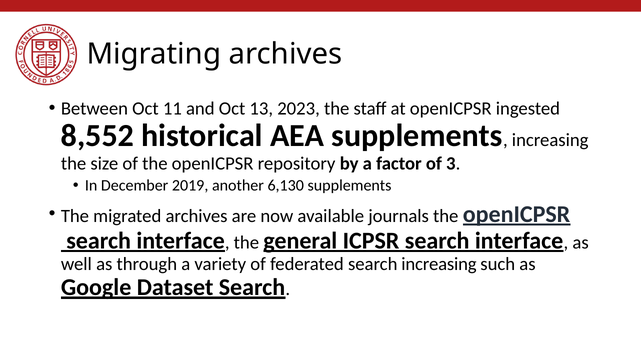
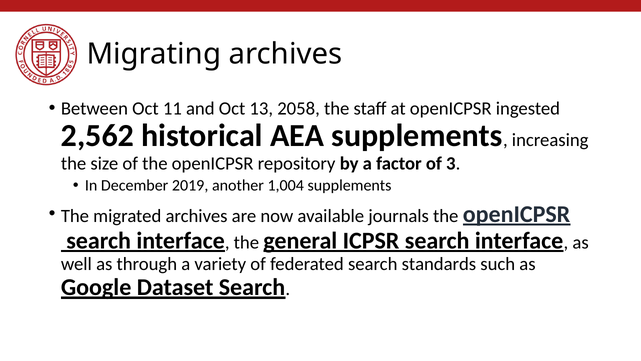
2023: 2023 -> 2058
8,552: 8,552 -> 2,562
6,130: 6,130 -> 1,004
search increasing: increasing -> standards
